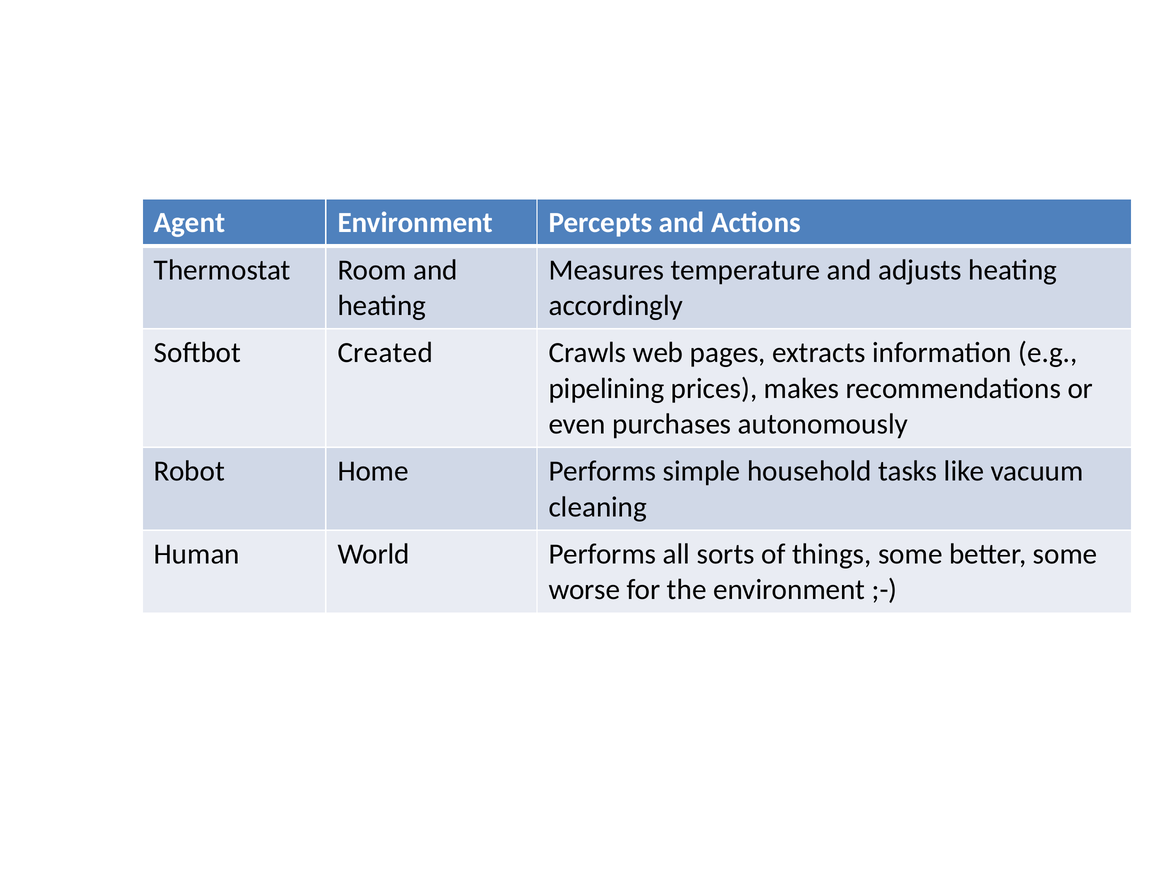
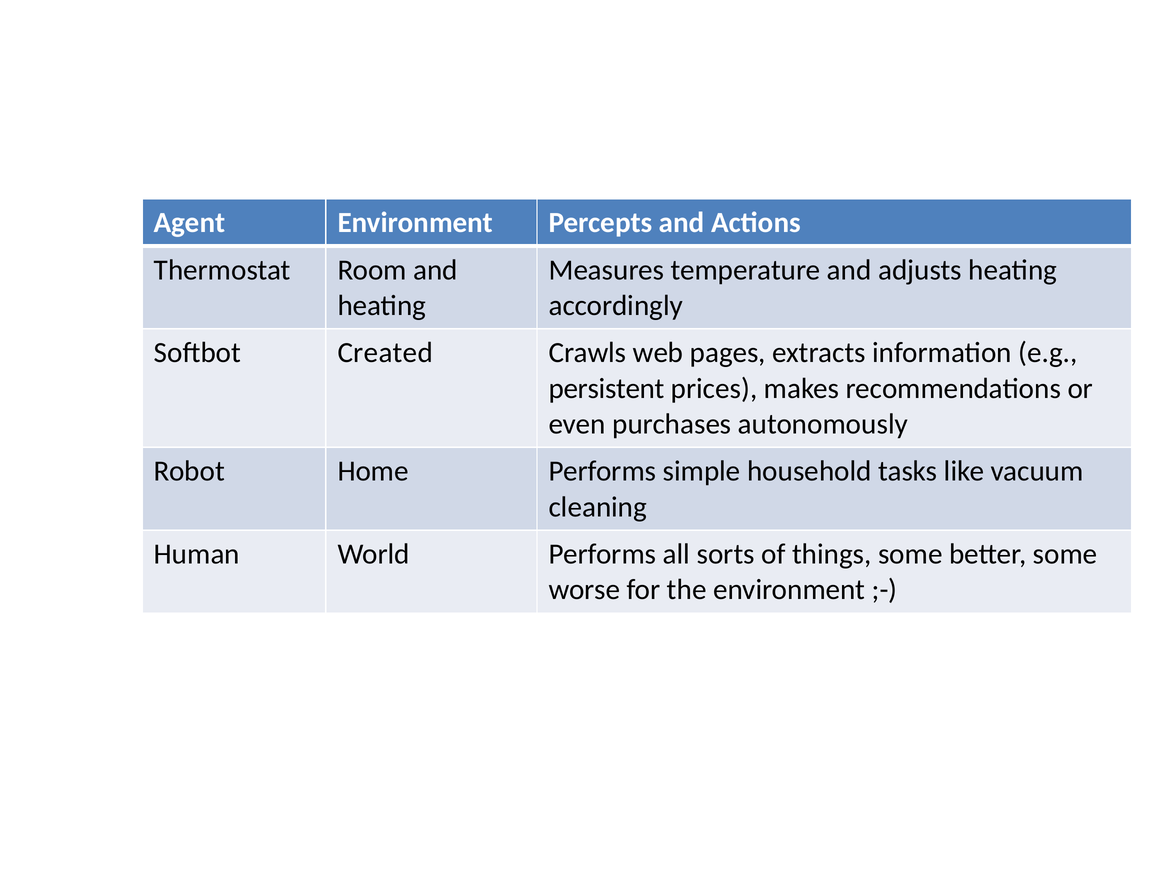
pipelining: pipelining -> persistent
